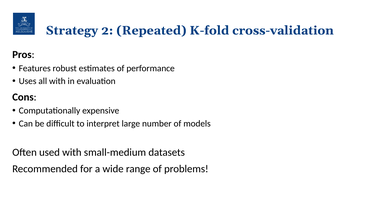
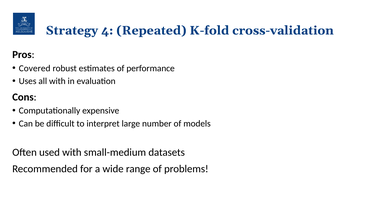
2: 2 -> 4
Features: Features -> Covered
